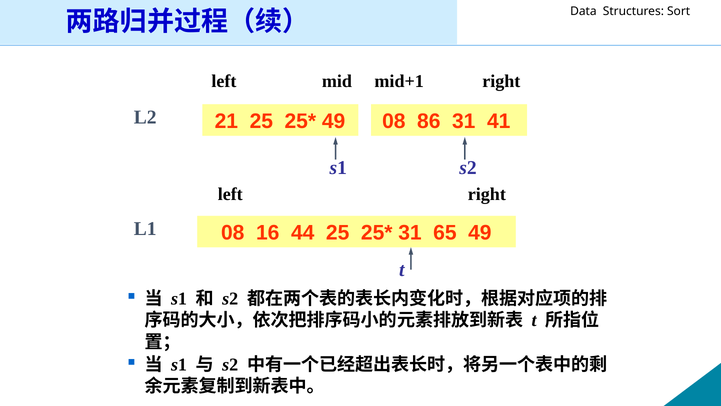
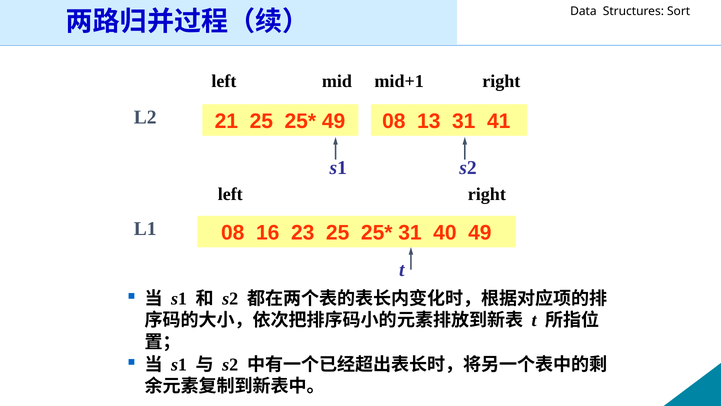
86: 86 -> 13
44: 44 -> 23
65: 65 -> 40
